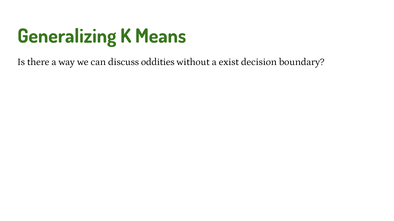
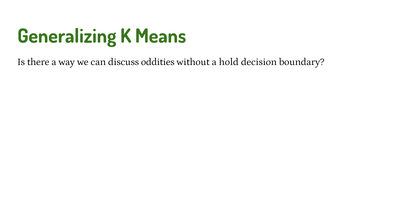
exist: exist -> hold
